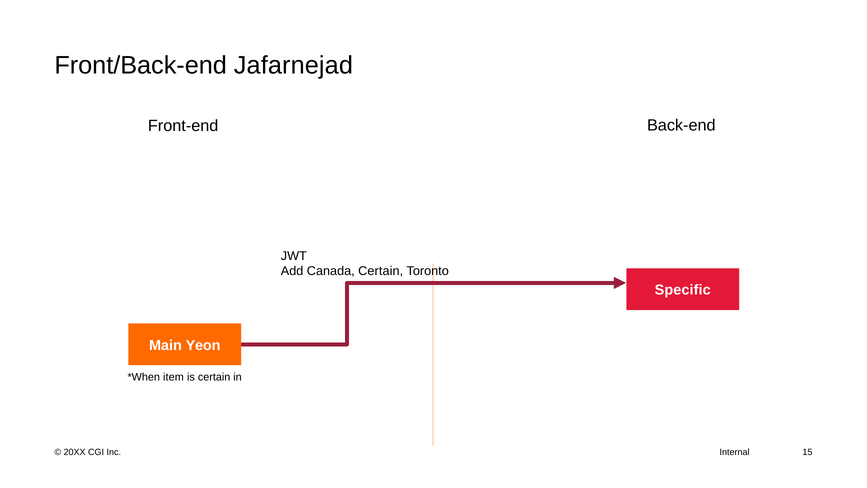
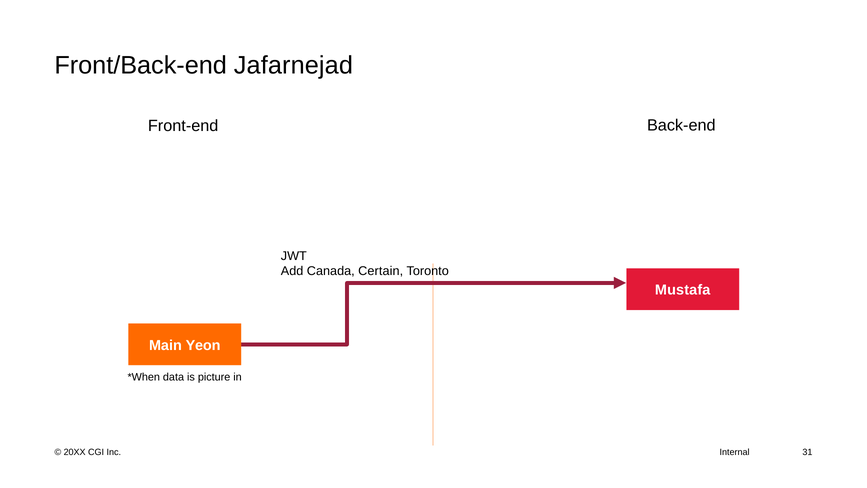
Specific: Specific -> Mustafa
item: item -> data
is certain: certain -> picture
15: 15 -> 31
